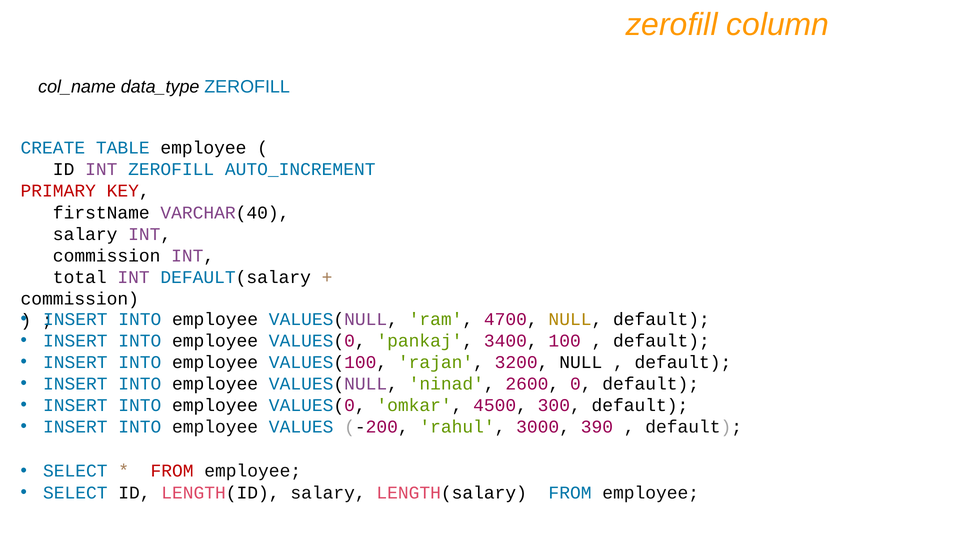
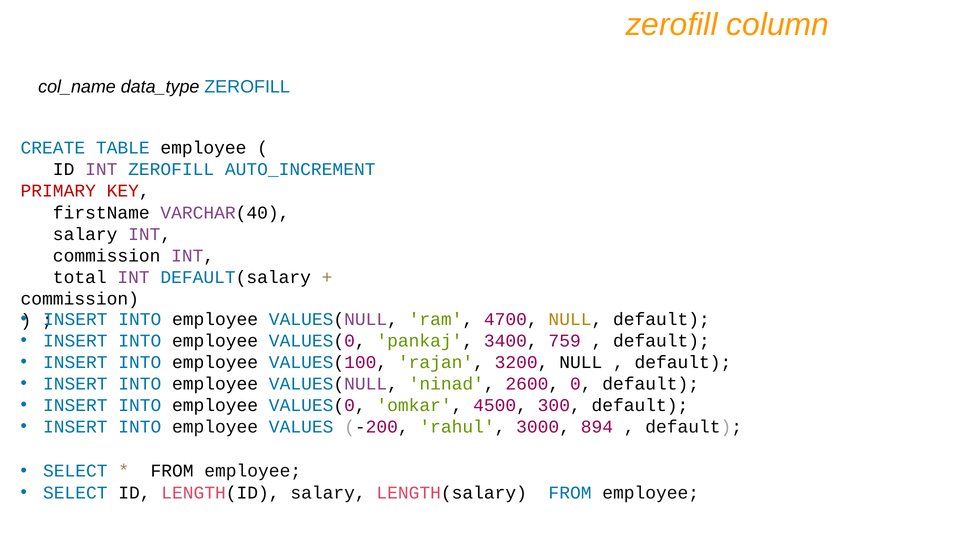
100: 100 -> 759
390: 390 -> 894
FROM at (172, 471) colour: red -> black
